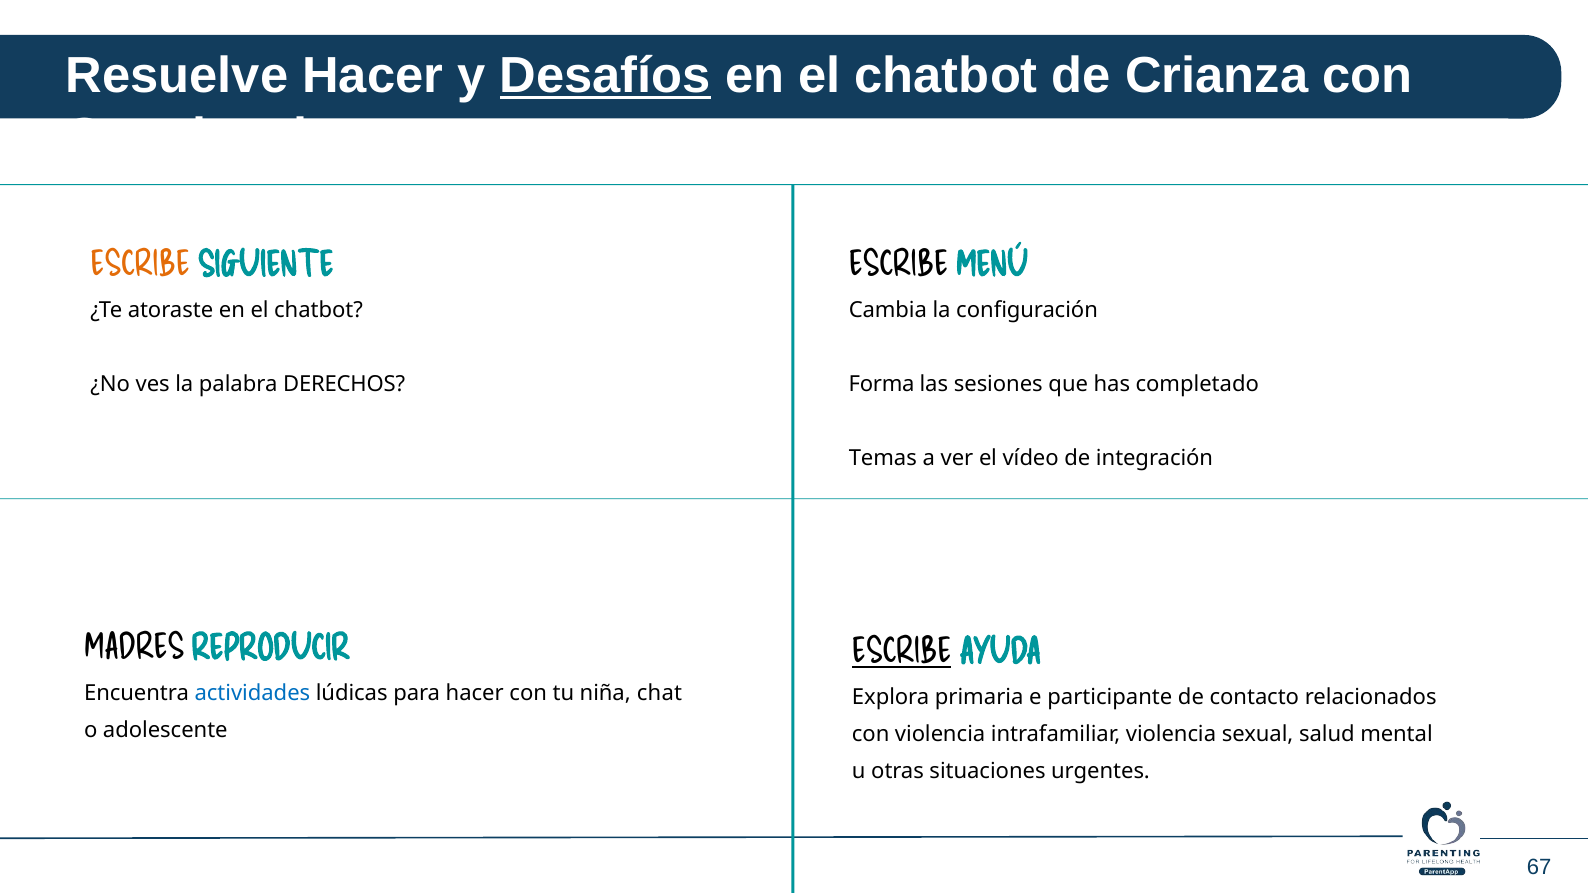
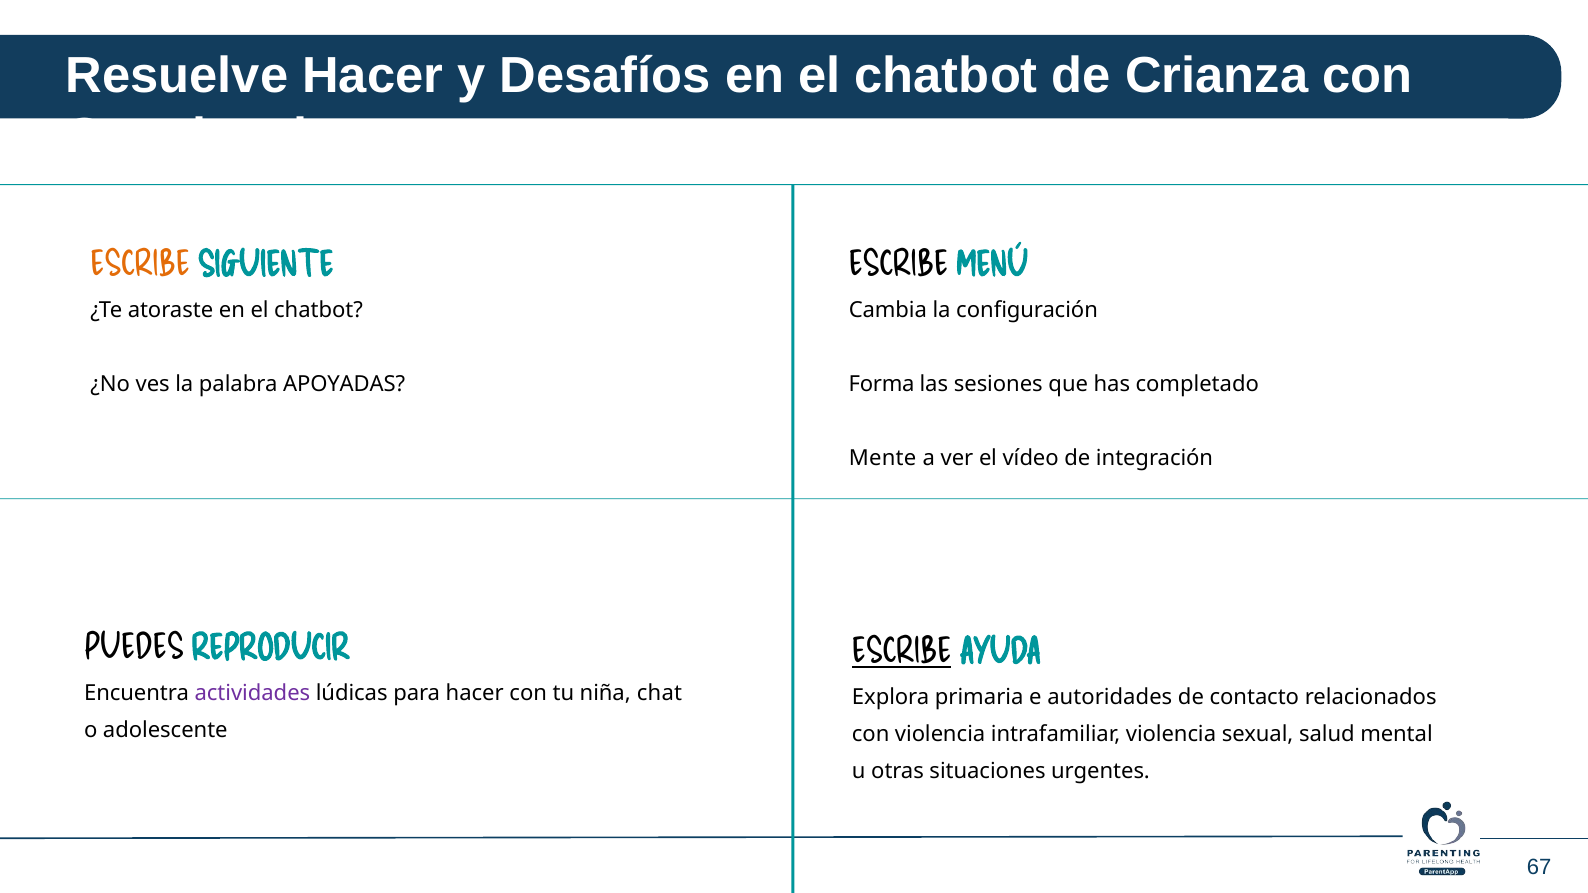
Desafíos underline: present -> none
DERECHOS: DERECHOS -> APOYADAS
Temas: Temas -> Mente
MADRES: MADRES -> PUEDES
actividades colour: blue -> purple
participante: participante -> autoridades
